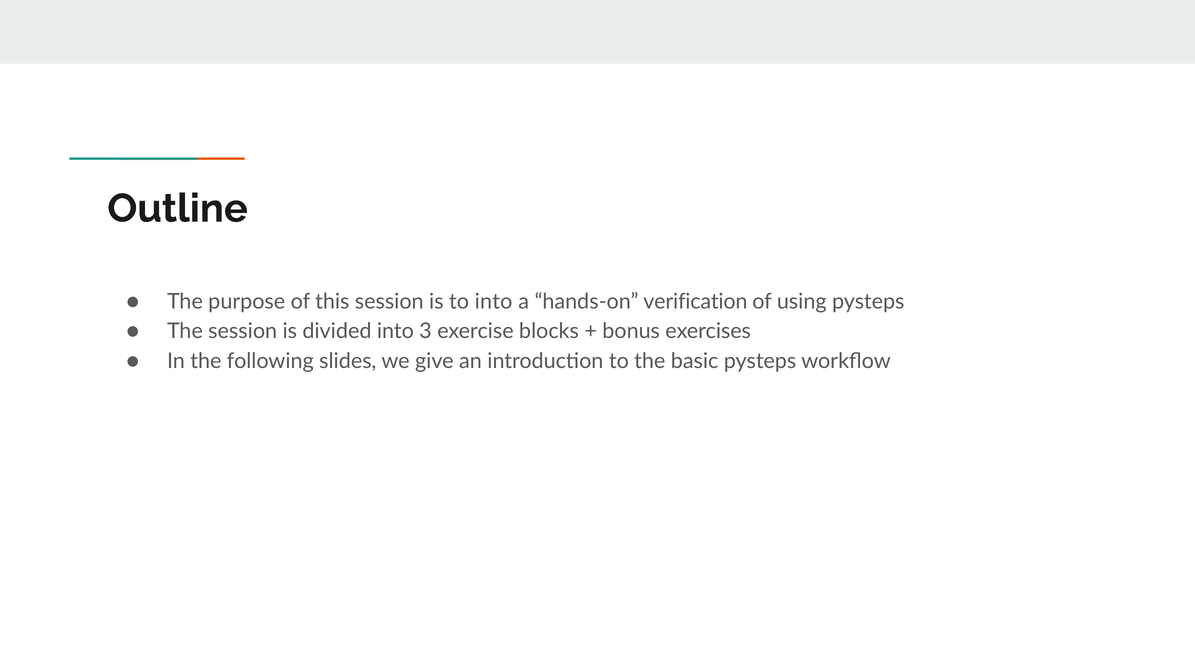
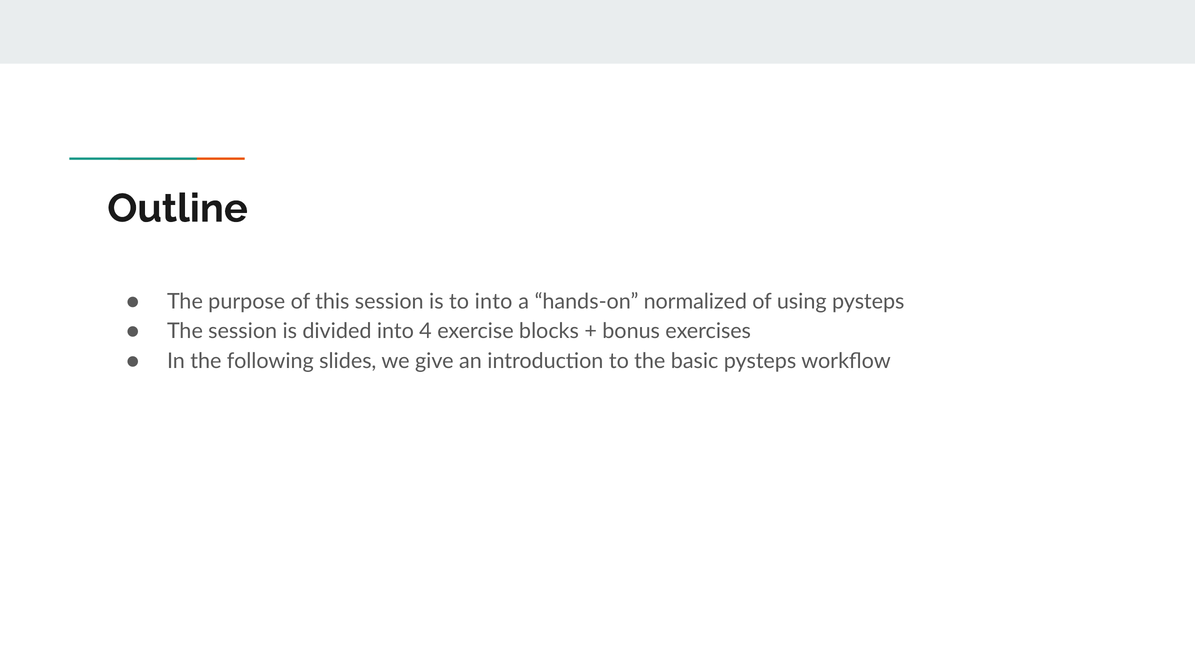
verification: verification -> normalized
3: 3 -> 4
